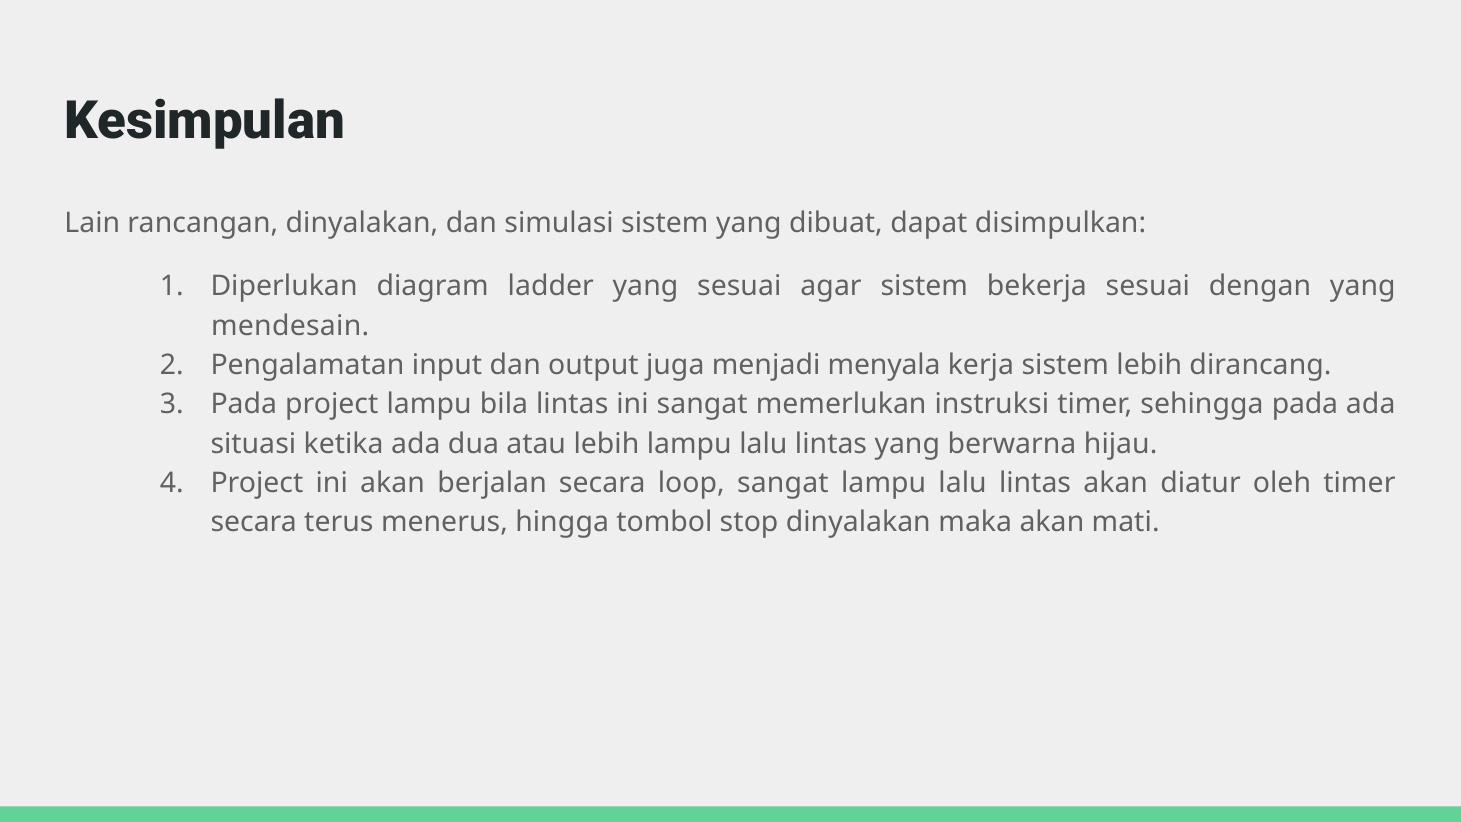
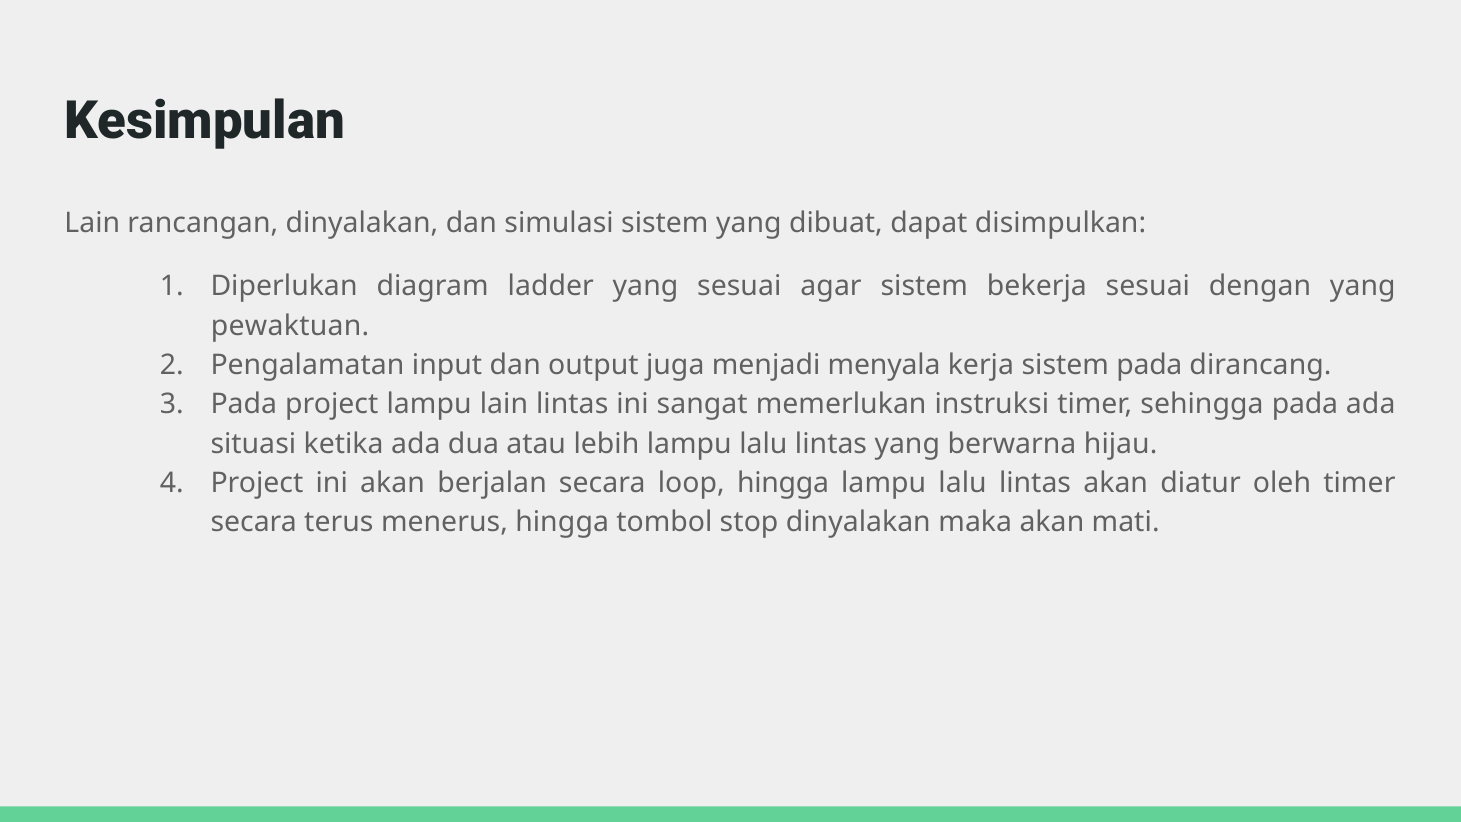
mendesain: mendesain -> pewaktuan
sistem lebih: lebih -> pada
lampu bila: bila -> lain
loop sangat: sangat -> hingga
